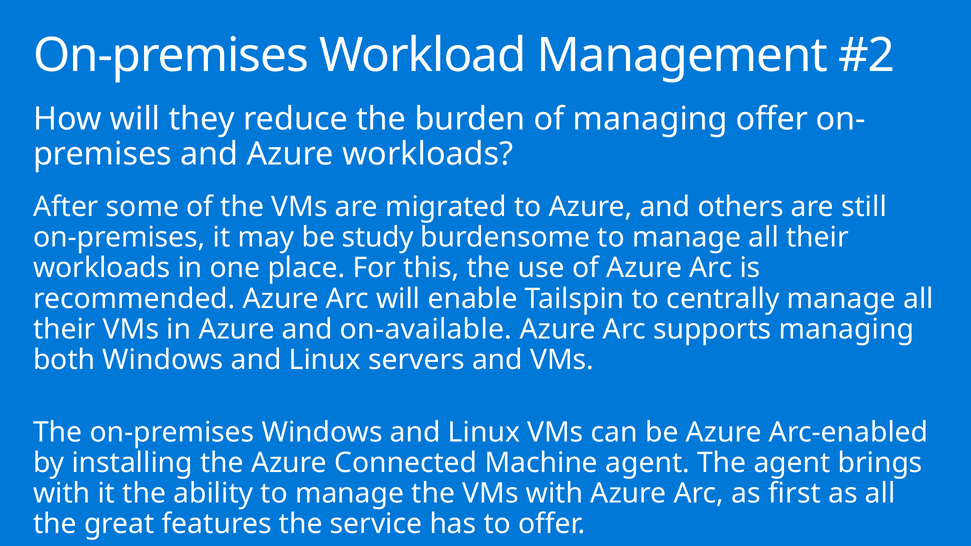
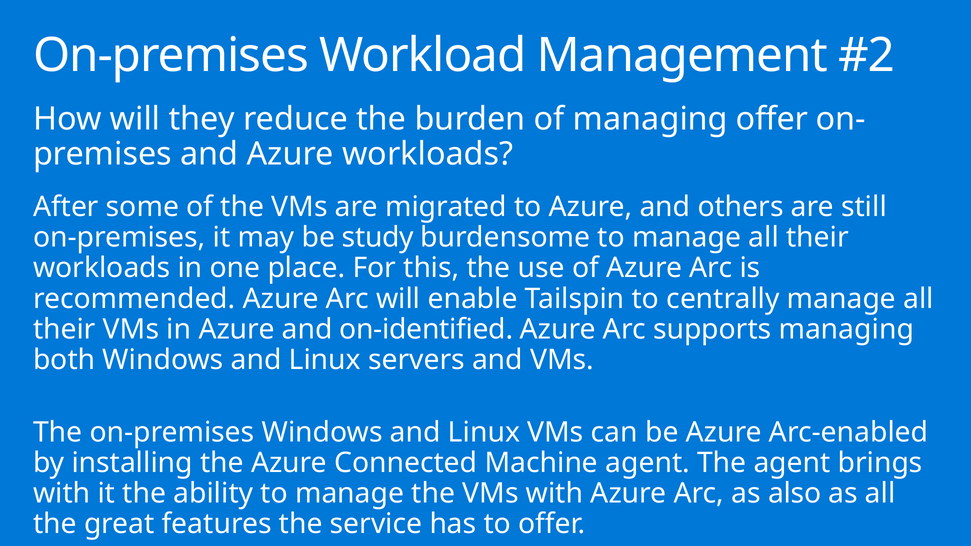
on-available: on-available -> on-identified
first: first -> also
